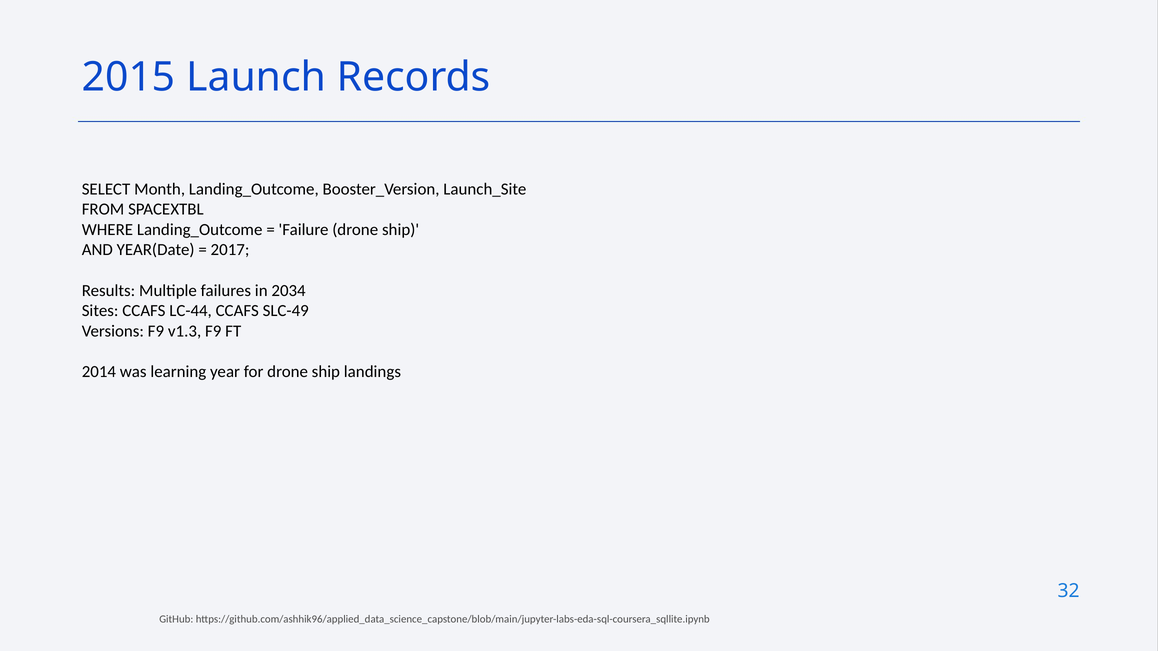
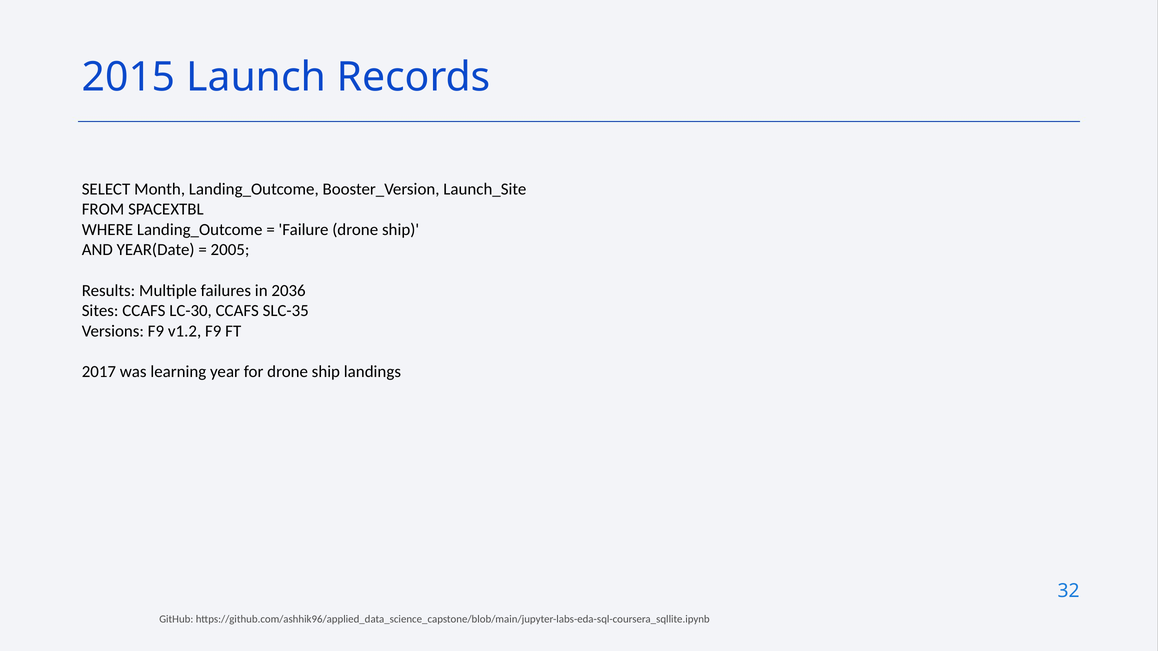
2017: 2017 -> 2005
2034: 2034 -> 2036
LC-44: LC-44 -> LC-30
SLC-49: SLC-49 -> SLC-35
v1.3: v1.3 -> v1.2
2014: 2014 -> 2017
